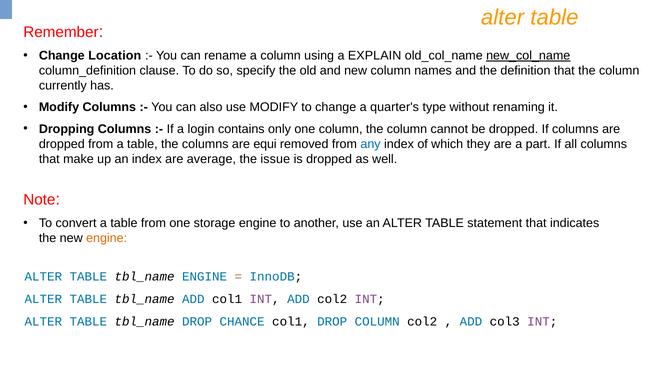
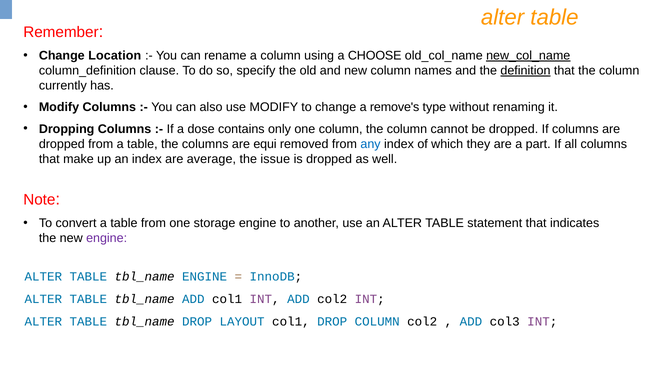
EXPLAIN: EXPLAIN -> CHOOSE
definition underline: none -> present
quarter's: quarter's -> remove's
login: login -> dose
engine at (107, 238) colour: orange -> purple
CHANCE: CHANCE -> LAYOUT
